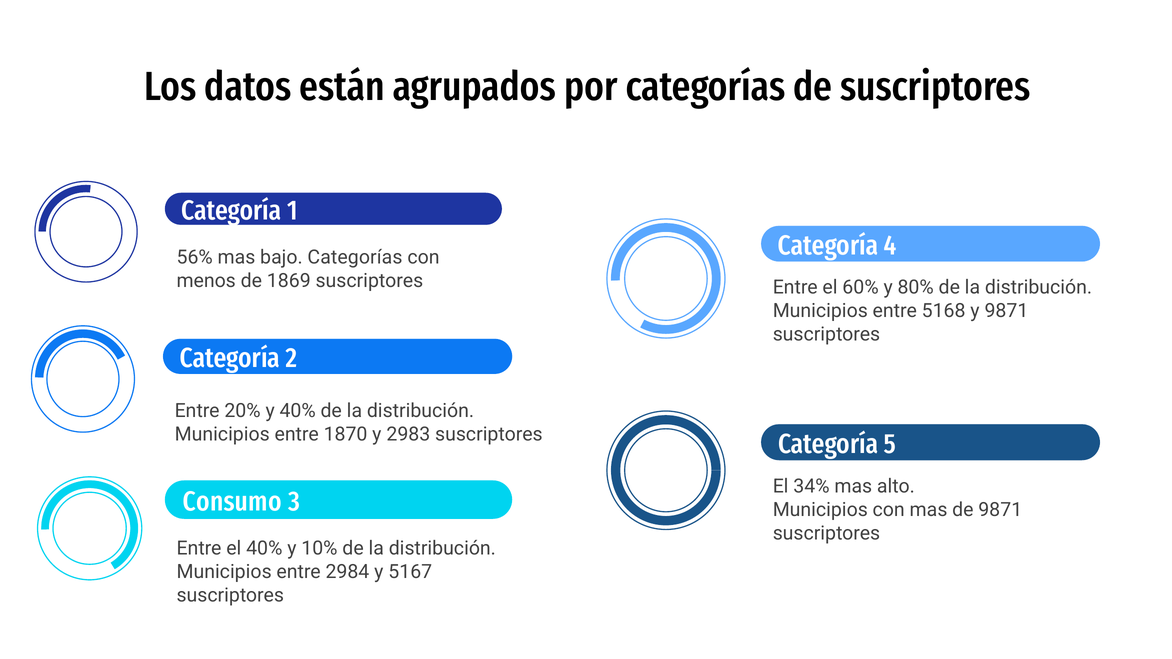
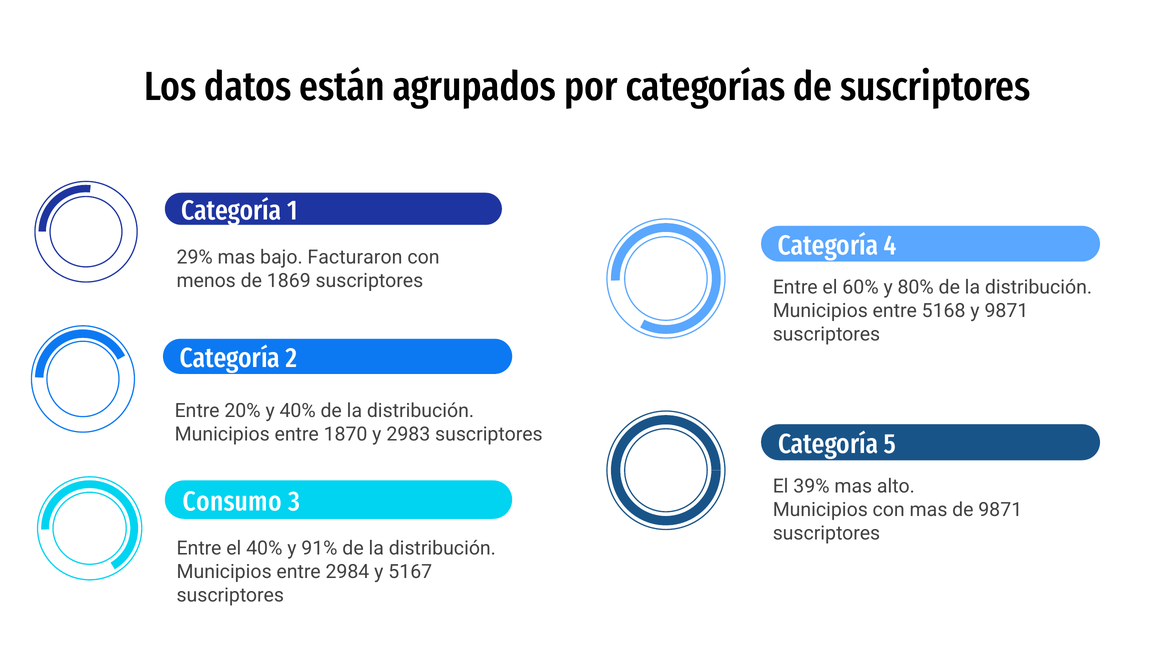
56%: 56% -> 29%
bajo Categorías: Categorías -> Facturaron
34%: 34% -> 39%
10%: 10% -> 91%
